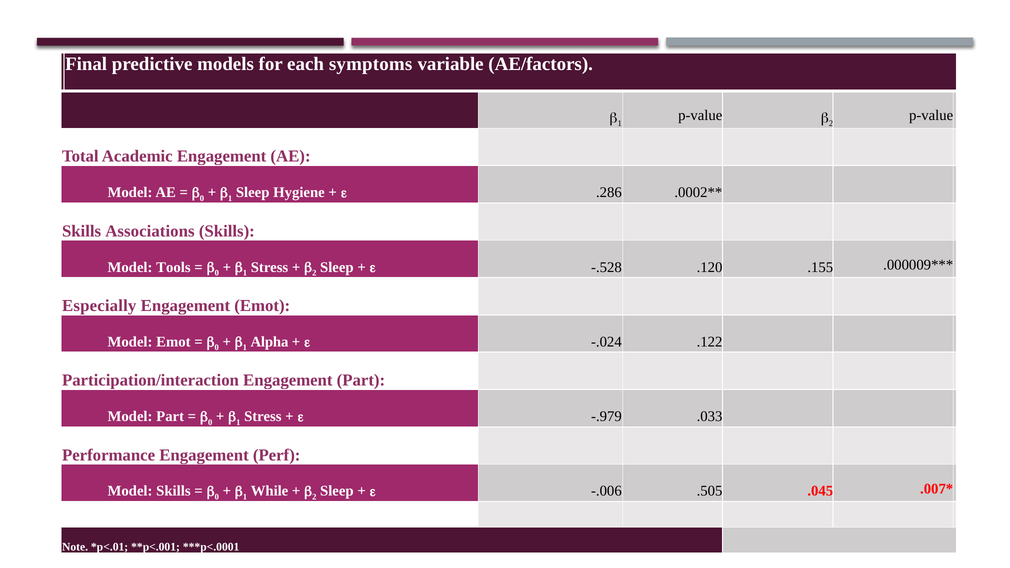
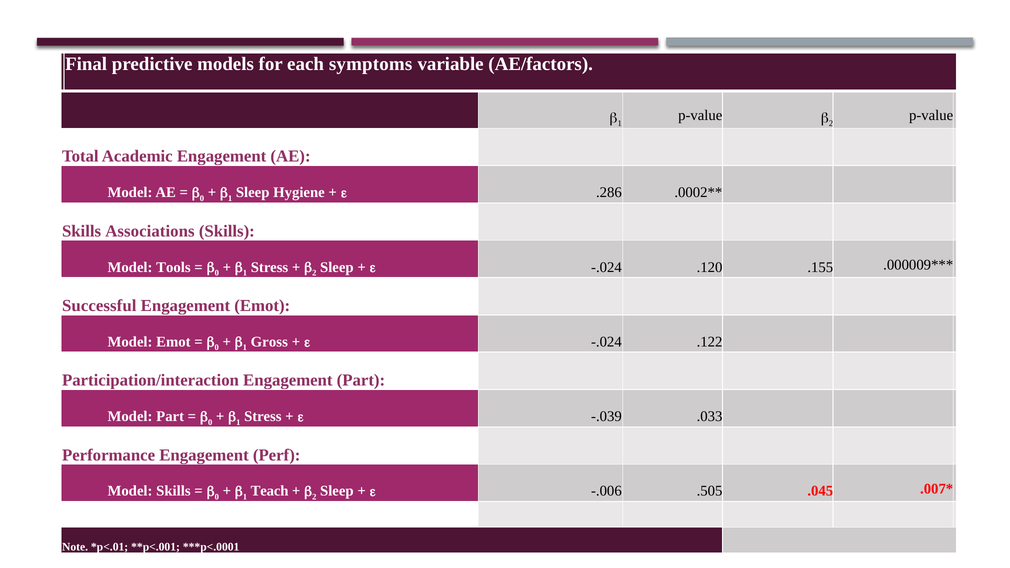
-.528 at (606, 267): -.528 -> -.024
Especially: Especially -> Successful
Alpha: Alpha -> Gross
-.979: -.979 -> -.039
While: While -> Teach
